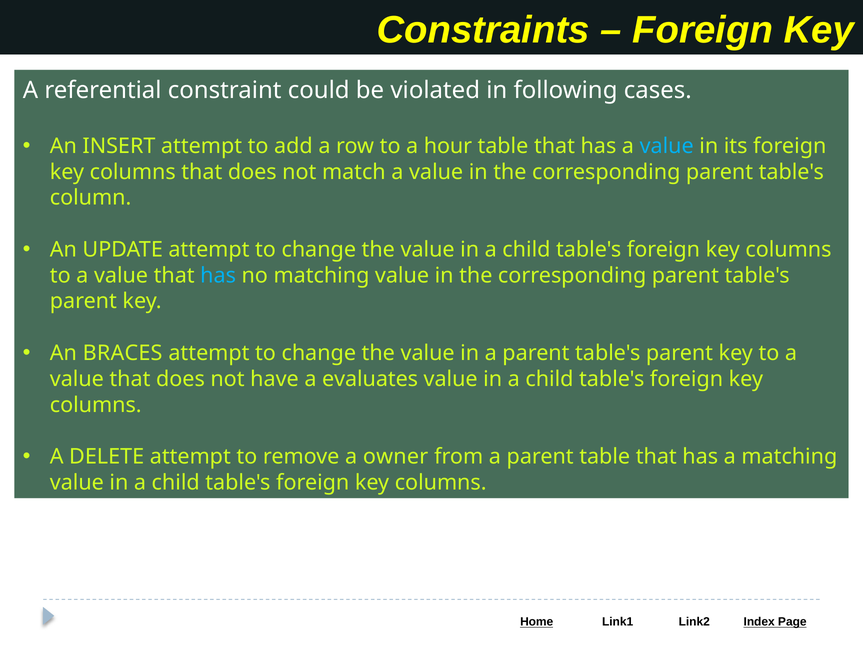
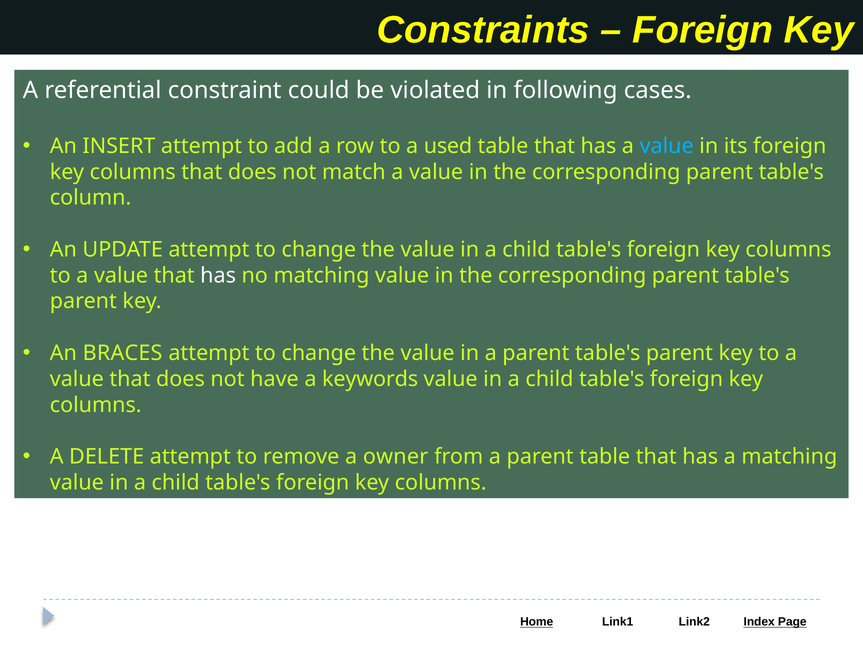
hour: hour -> used
has at (218, 276) colour: light blue -> white
evaluates: evaluates -> keywords
